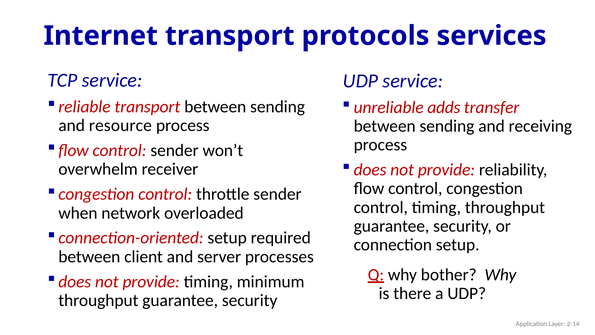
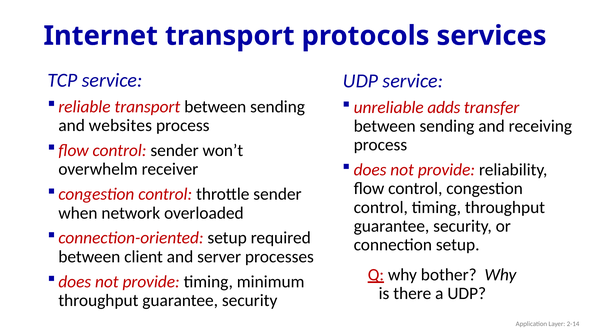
resource: resource -> websites
